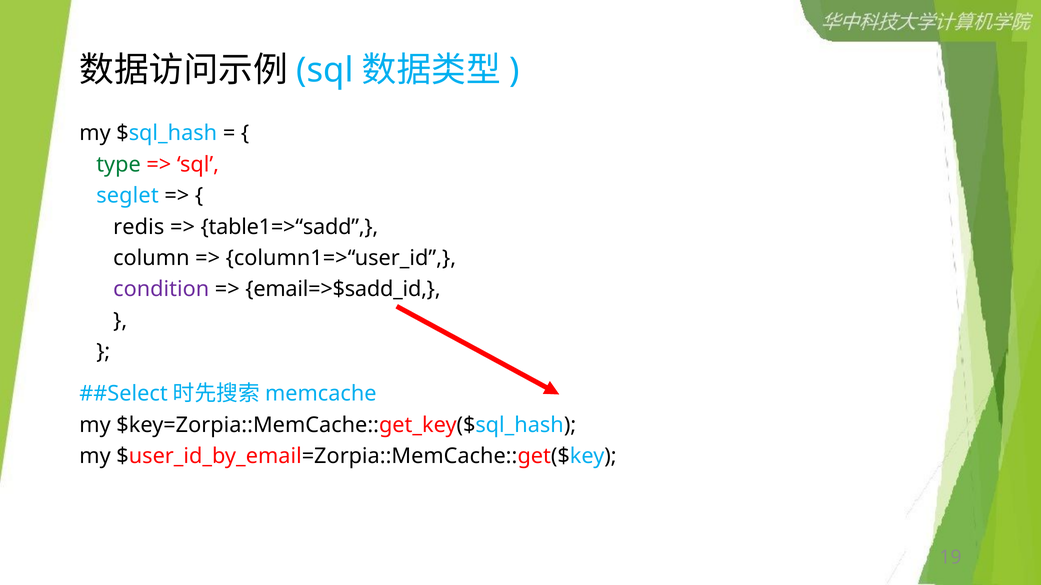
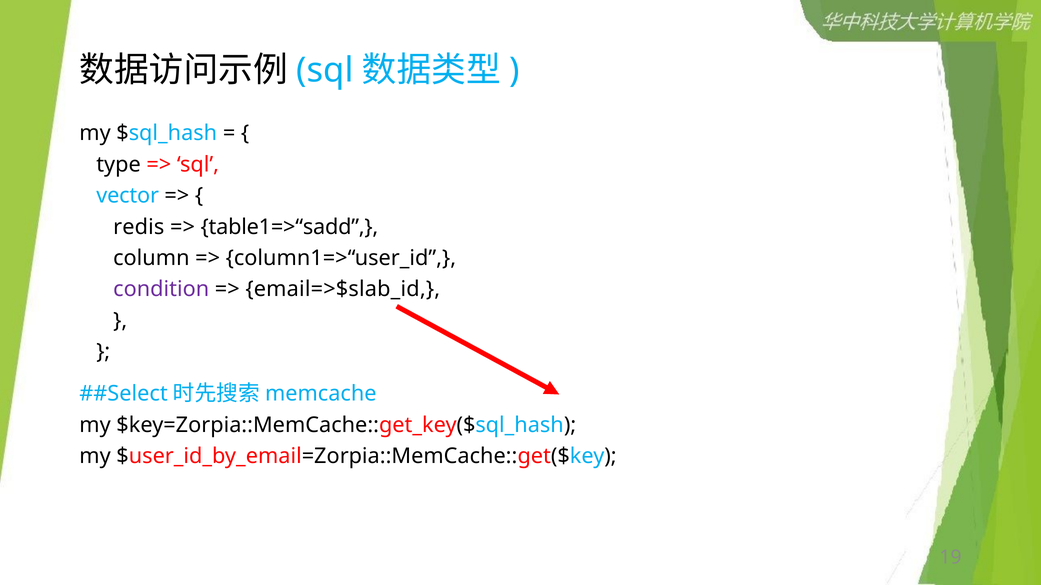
type colour: green -> black
seglet: seglet -> vector
email=>$sadd_id: email=>$sadd_id -> email=>$slab_id
